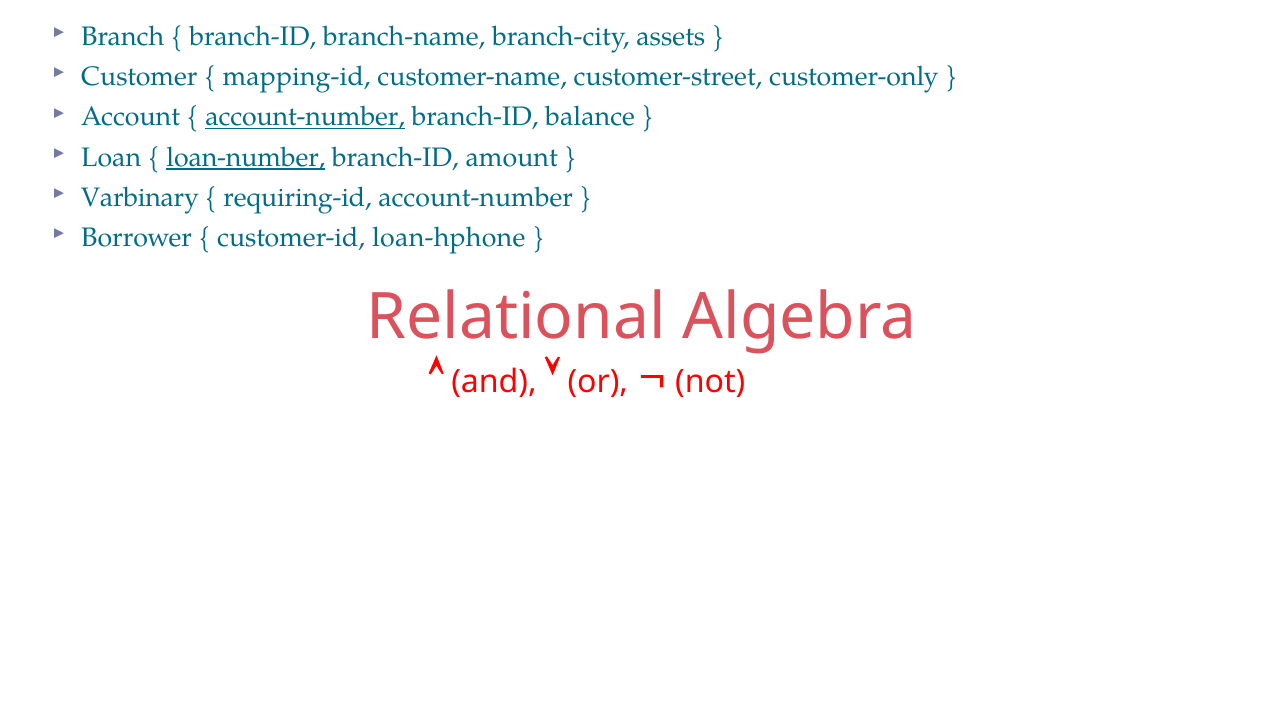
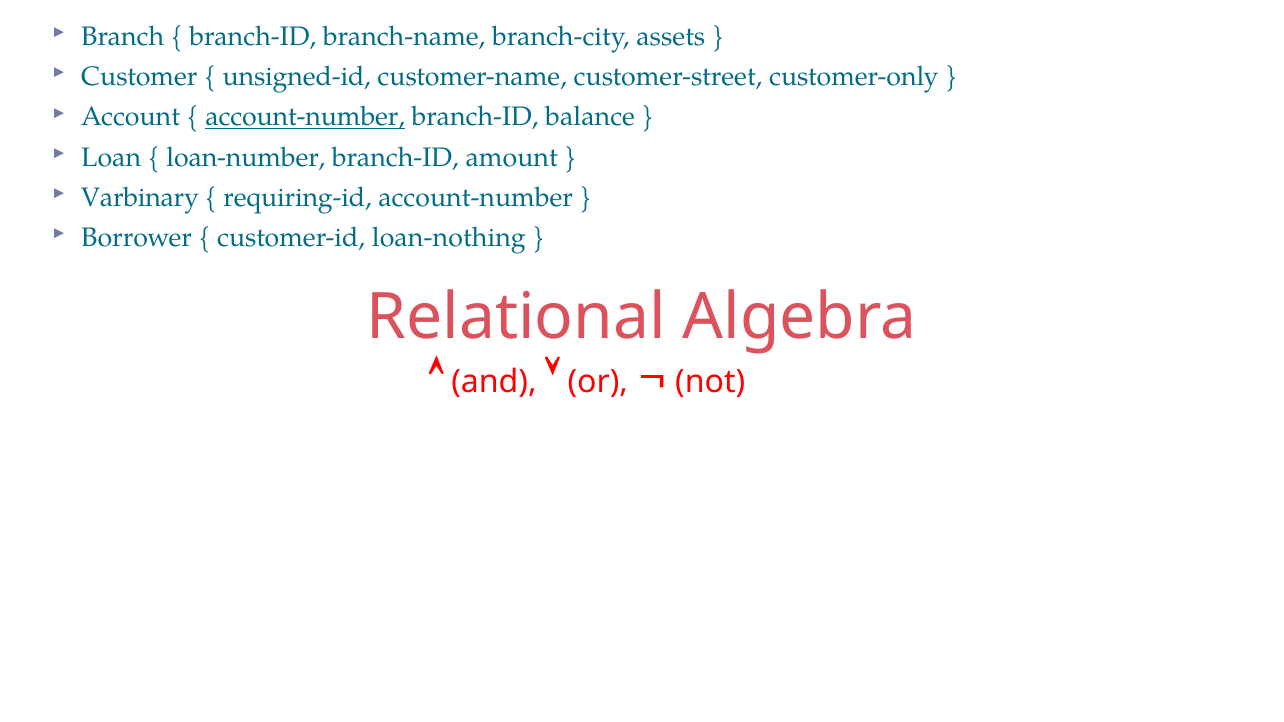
mapping-id: mapping-id -> unsigned-id
loan-number underline: present -> none
loan-hphone: loan-hphone -> loan-nothing
